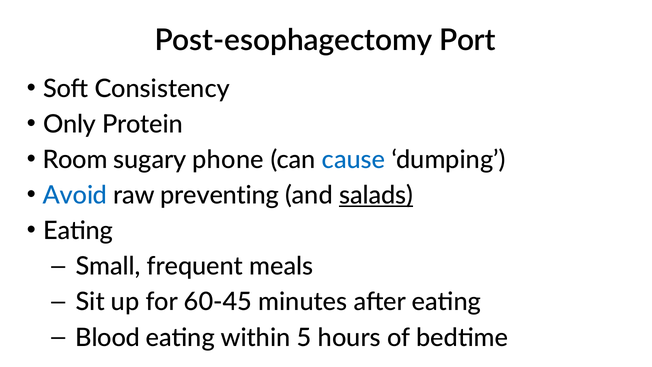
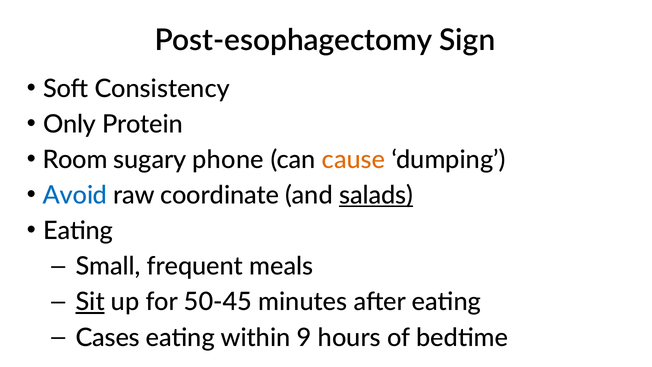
Port: Port -> Sign
cause colour: blue -> orange
preventing: preventing -> coordinate
Sit underline: none -> present
60-45: 60-45 -> 50-45
Blood: Blood -> Cases
5: 5 -> 9
